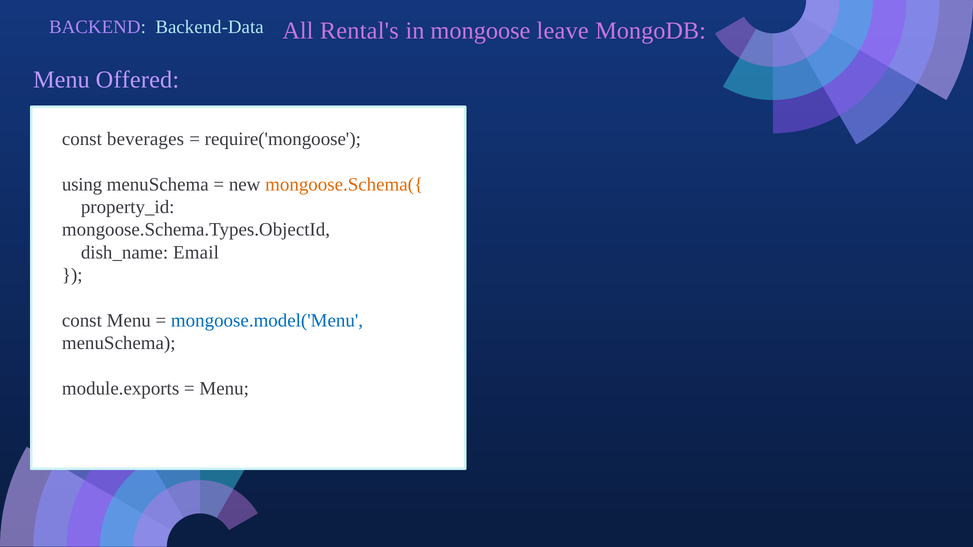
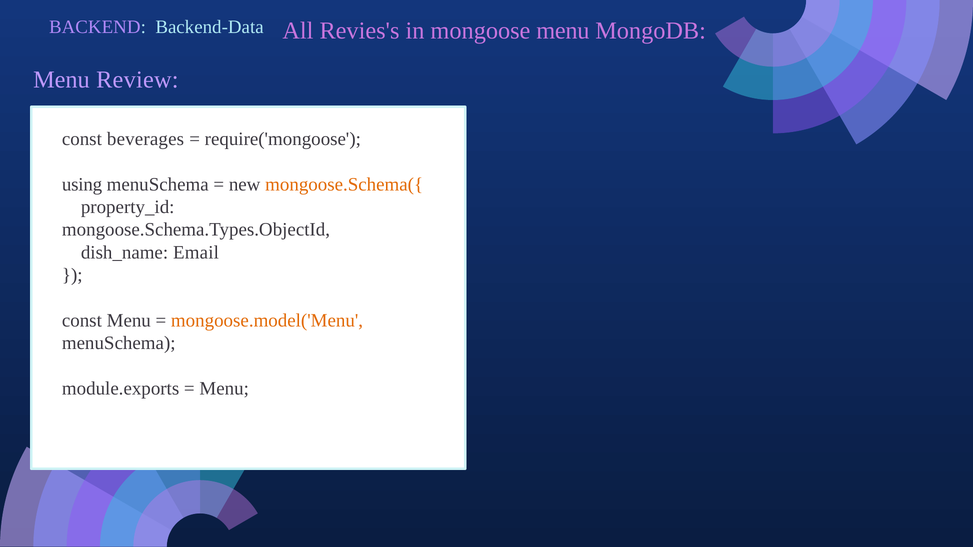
Rental's: Rental's -> Revies's
mongoose leave: leave -> menu
Offered: Offered -> Review
mongoose.model('Menu colour: blue -> orange
